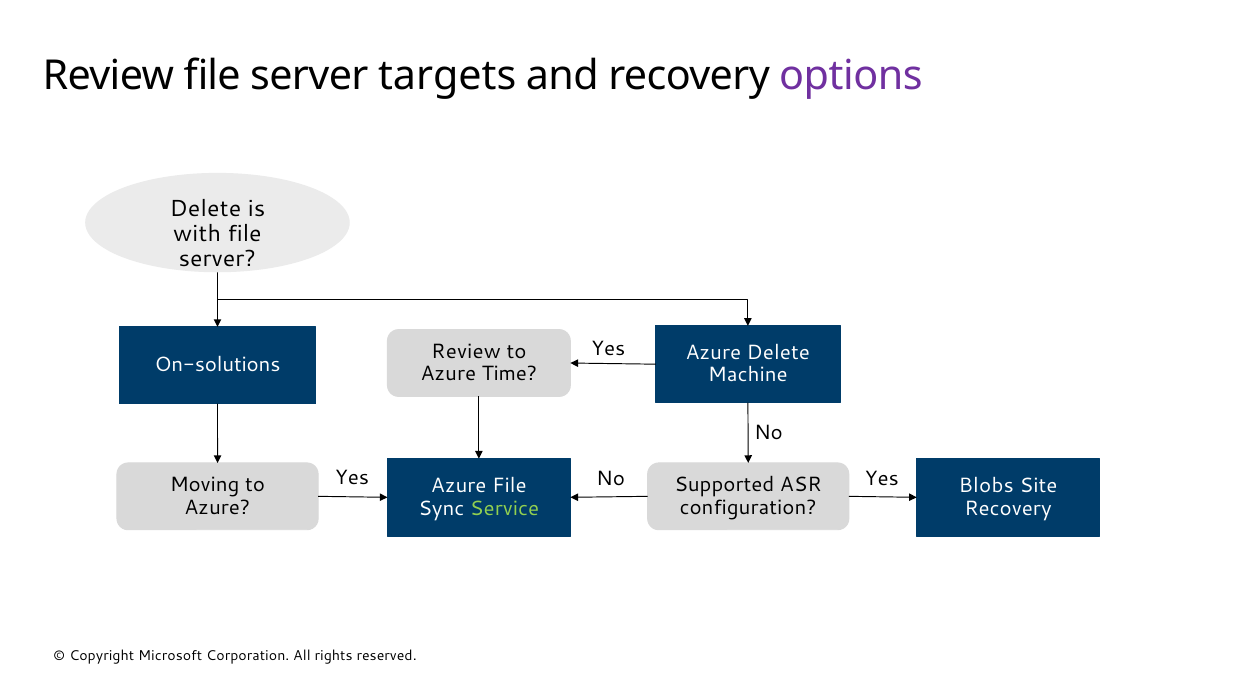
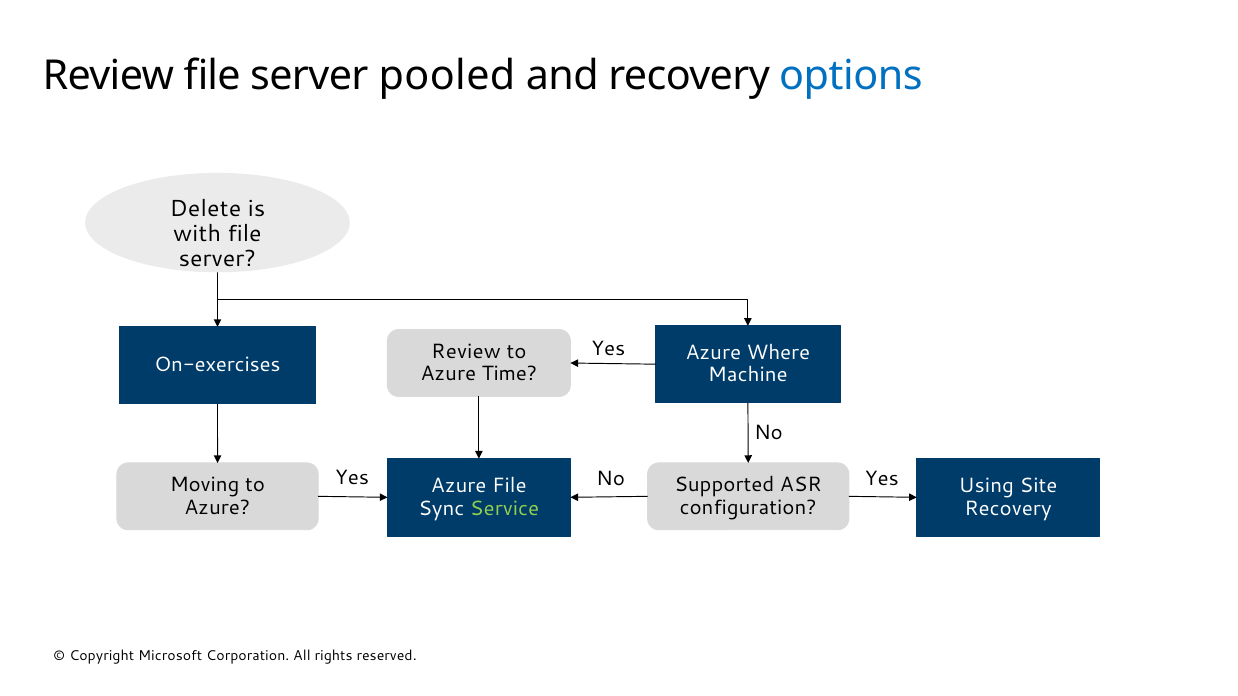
targets: targets -> pooled
options colour: purple -> blue
Azure Delete: Delete -> Where
On-solutions: On-solutions -> On-exercises
Blobs: Blobs -> Using
